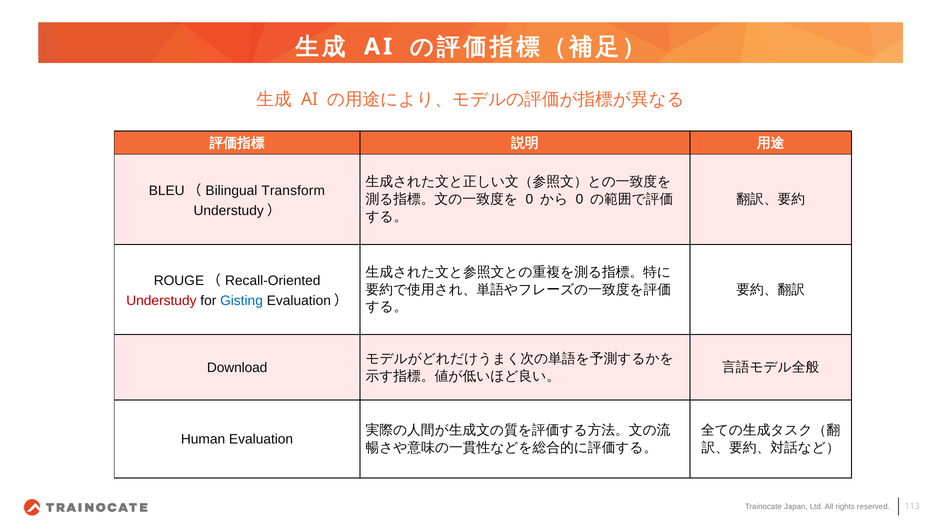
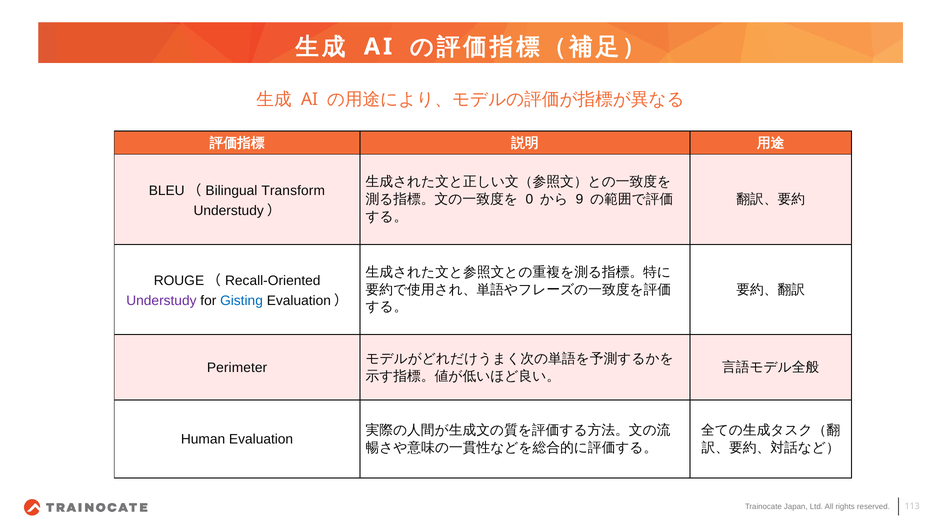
0 at (580, 199): 0 -> 9
Understudy colour: red -> purple
Download: Download -> Perimeter
